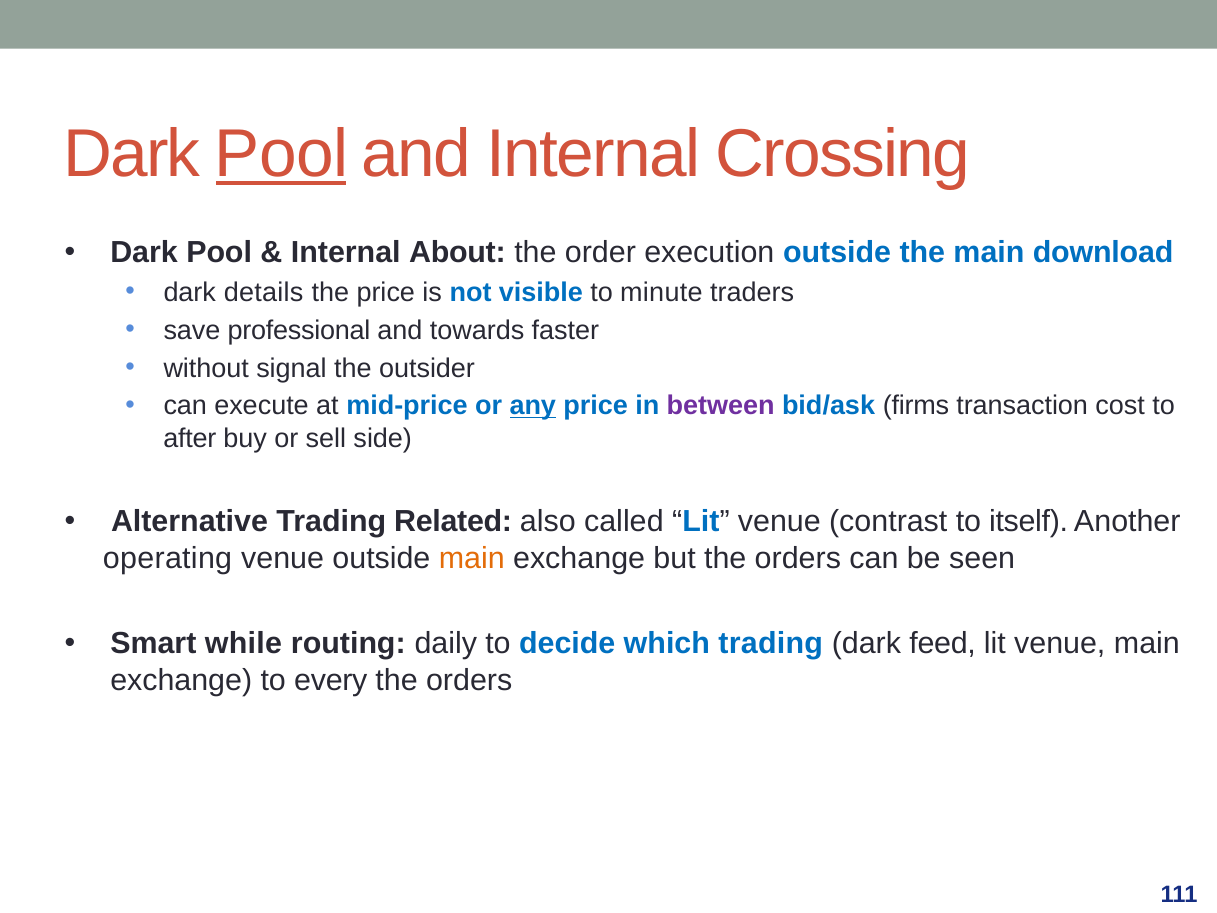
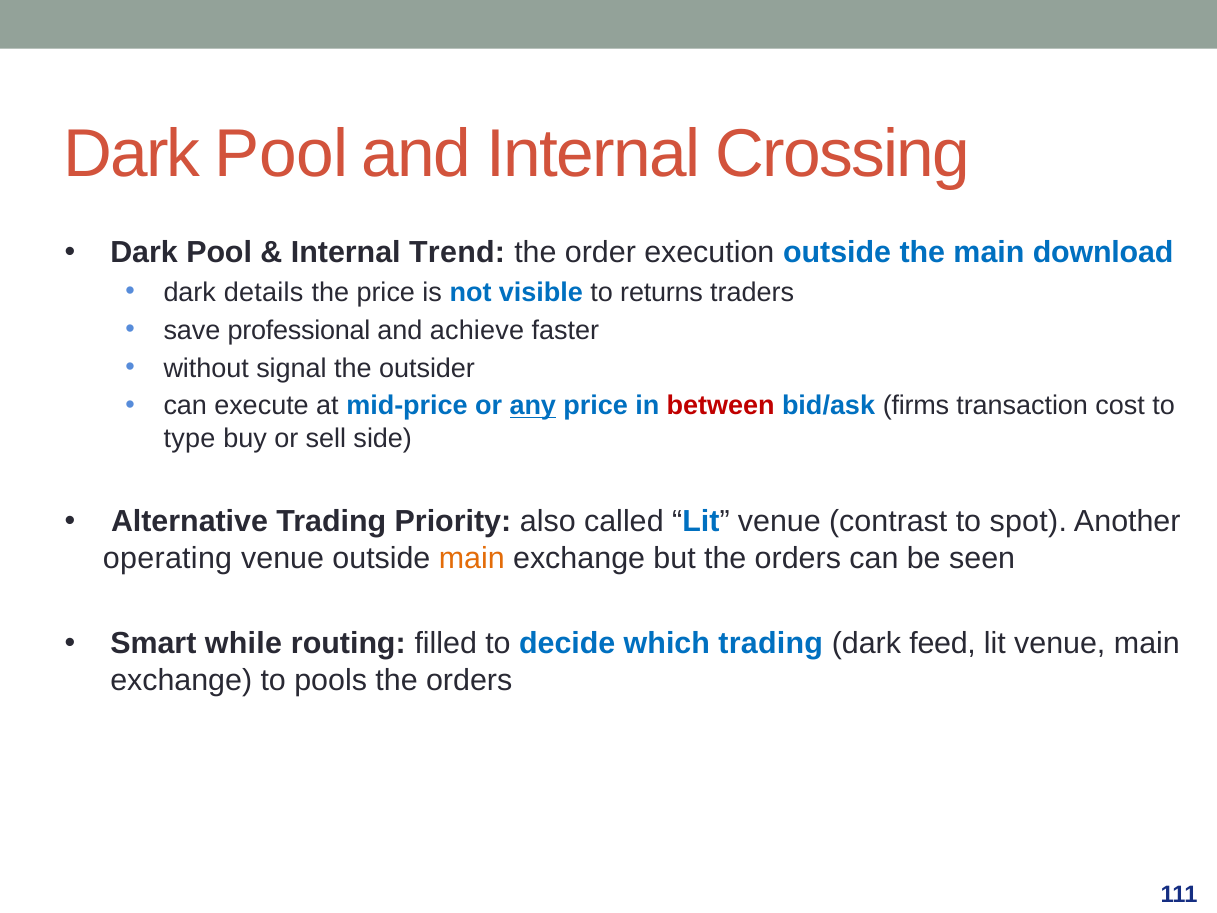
Pool at (282, 154) underline: present -> none
About: About -> Trend
minute: minute -> returns
towards: towards -> achieve
between colour: purple -> red
after: after -> type
Related: Related -> Priority
itself: itself -> spot
daily: daily -> filled
every: every -> pools
